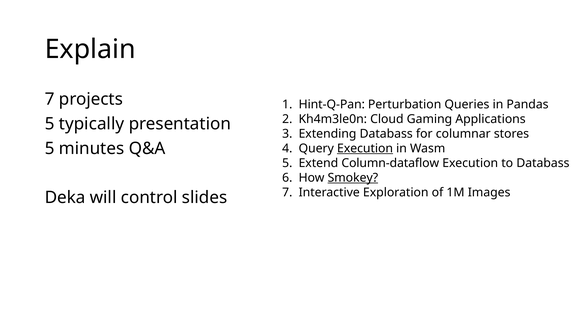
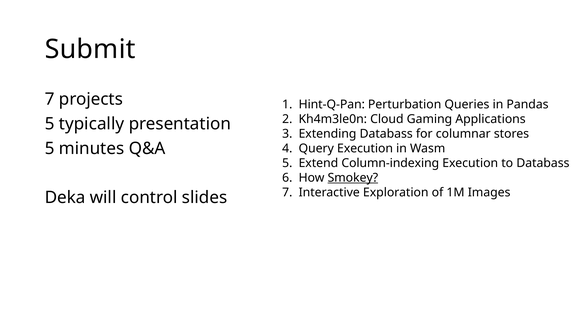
Explain: Explain -> Submit
Execution at (365, 148) underline: present -> none
Column-dataflow: Column-dataflow -> Column-indexing
